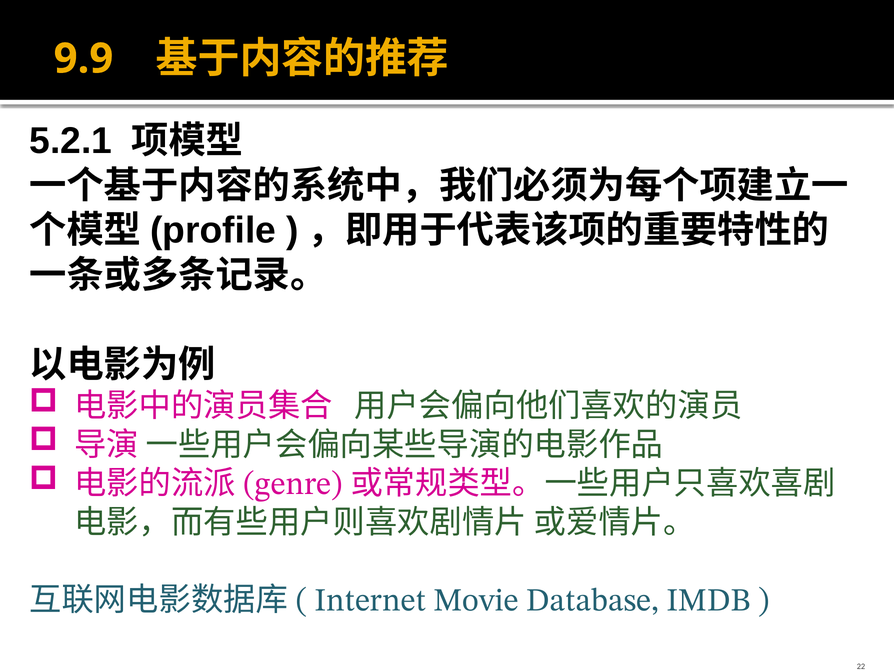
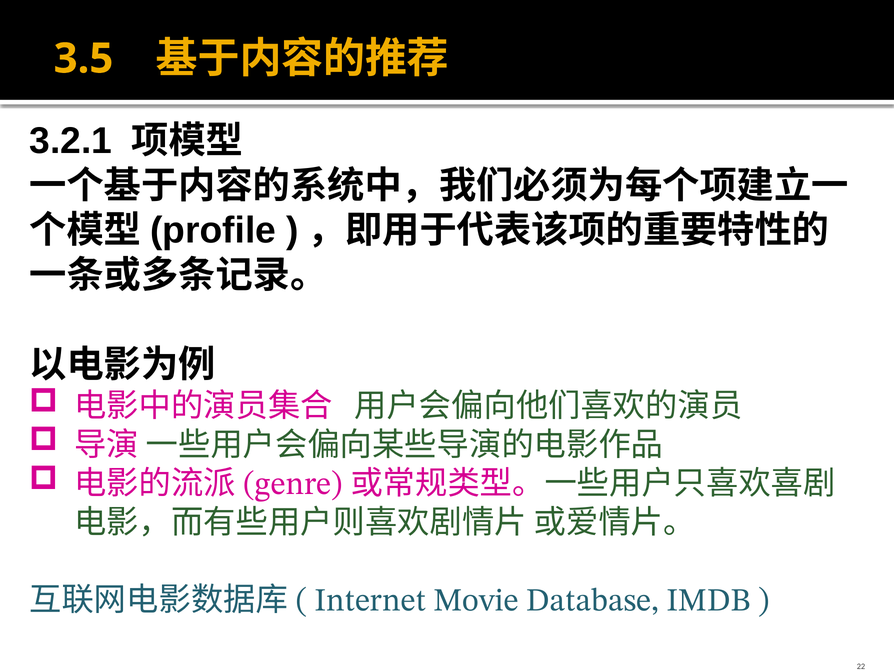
9.9: 9.9 -> 3.5
5.2.1: 5.2.1 -> 3.2.1
